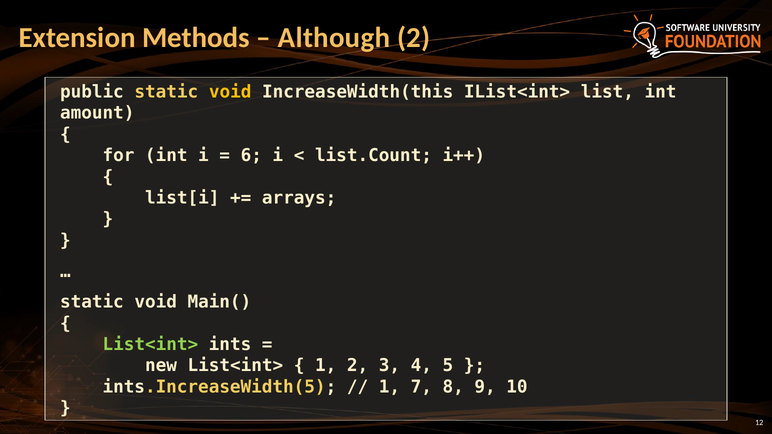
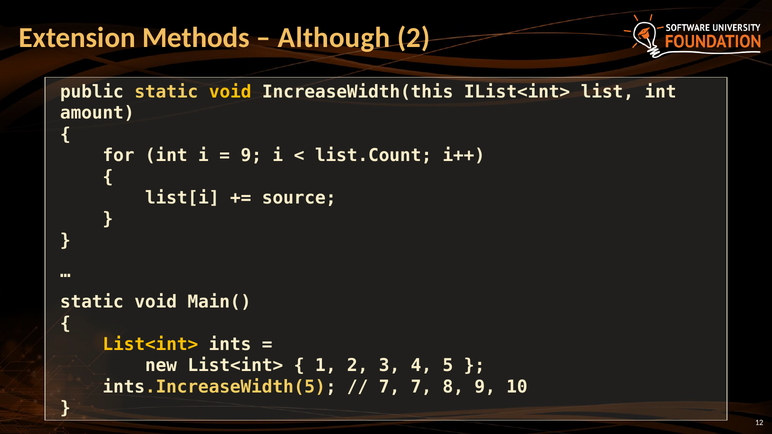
6 at (251, 156): 6 -> 9
arrays: arrays -> source
List<int> at (150, 345) colour: light green -> yellow
1 at (389, 387): 1 -> 7
